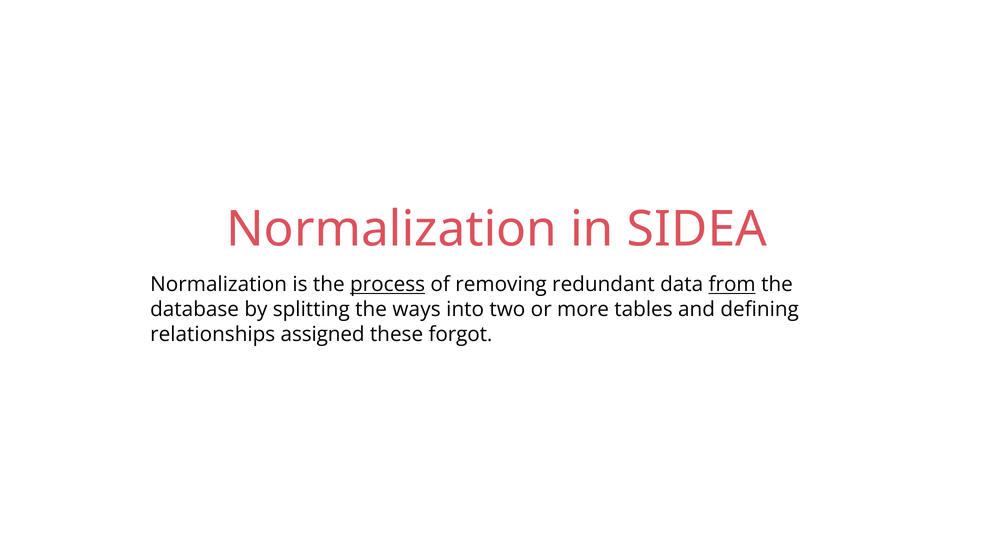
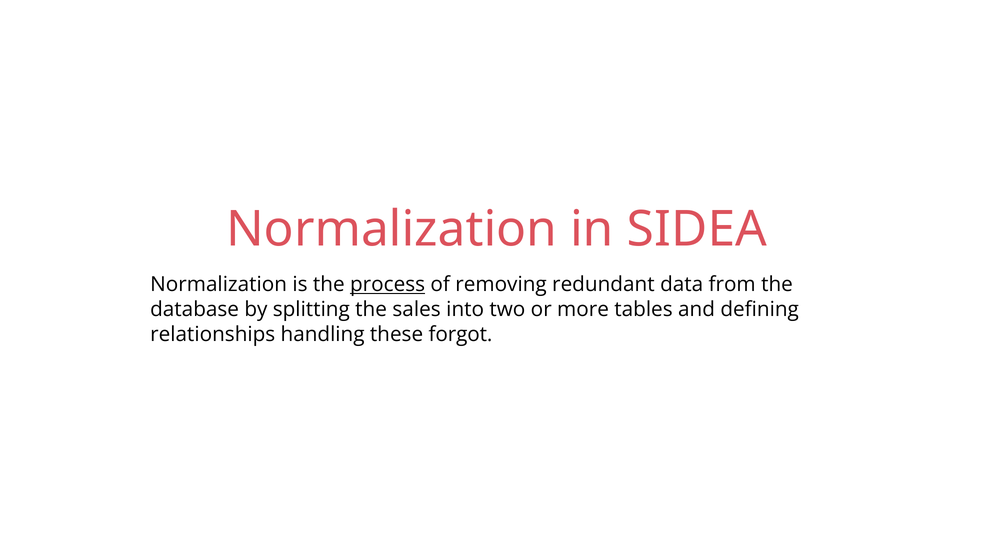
from underline: present -> none
ways: ways -> sales
assigned: assigned -> handling
